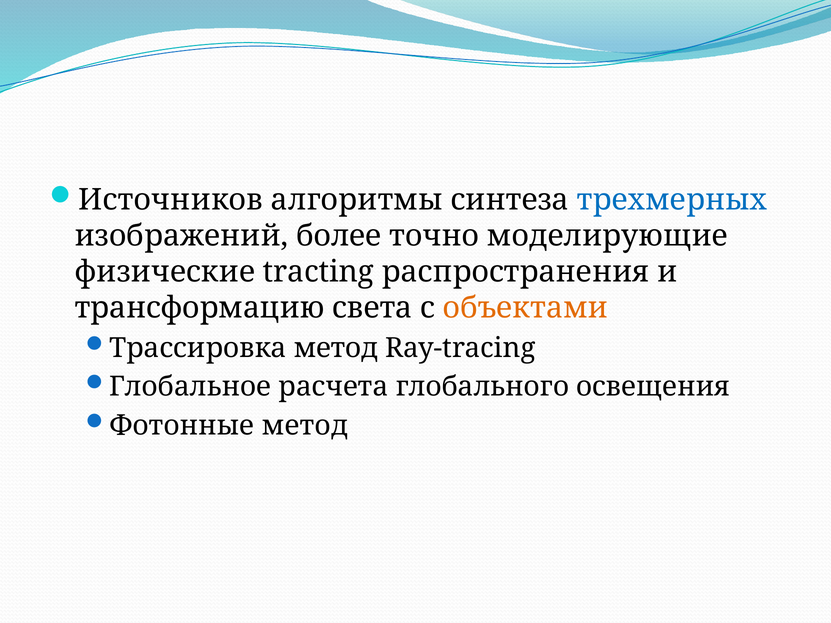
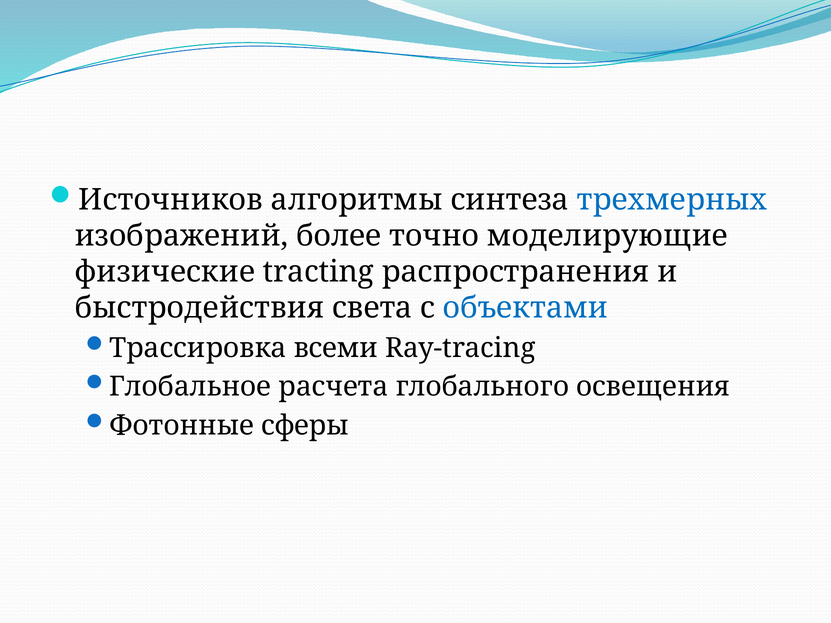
трансформацию: трансформацию -> быстродействия
объектами colour: orange -> blue
Трассировка метод: метод -> всеми
Фотонные метод: метод -> сферы
